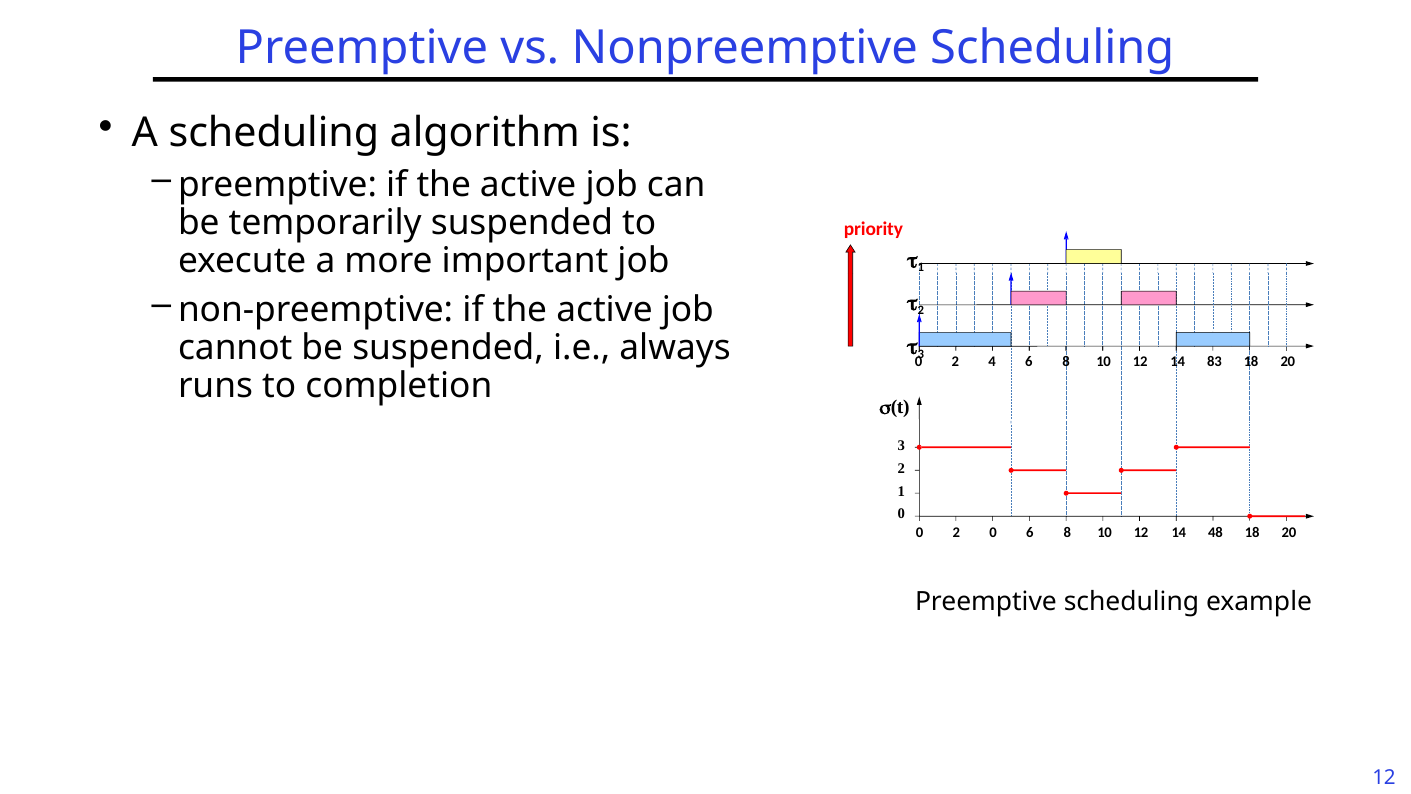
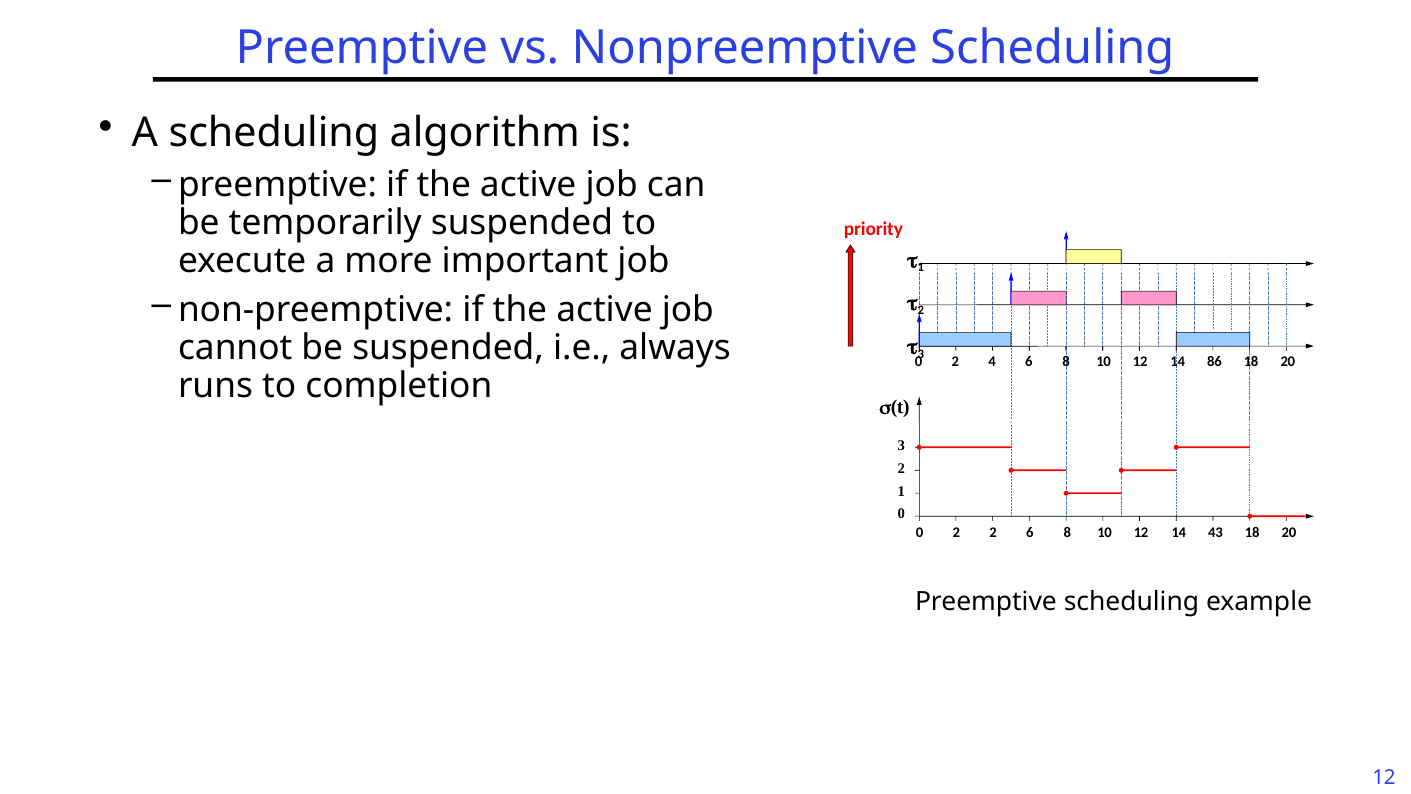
83: 83 -> 86
2 0: 0 -> 2
48: 48 -> 43
